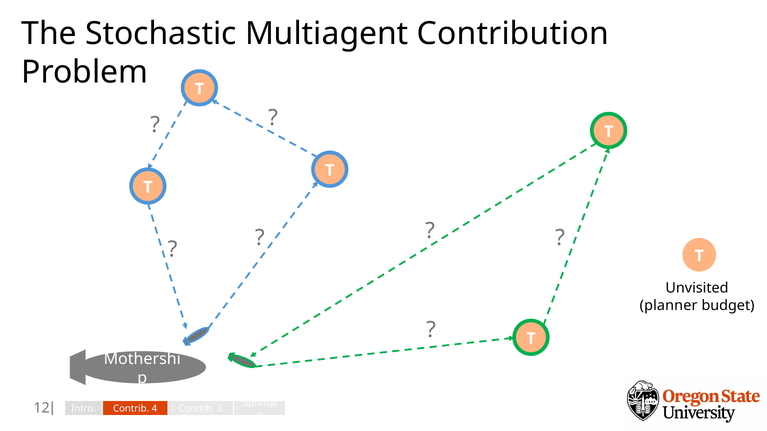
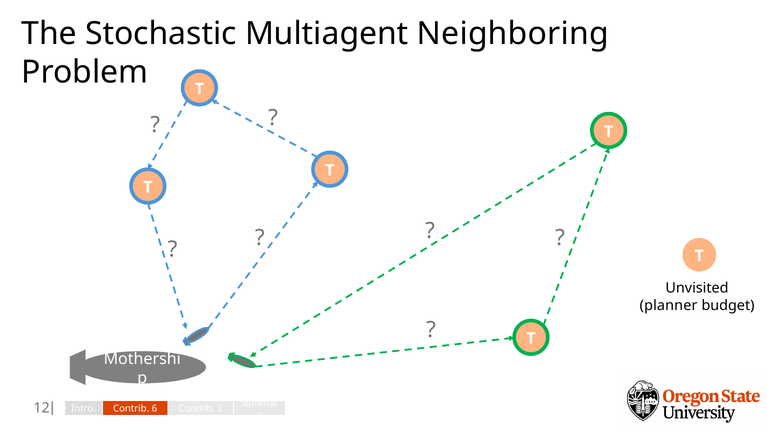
Contribution: Contribution -> Neighboring
4: 4 -> 6
